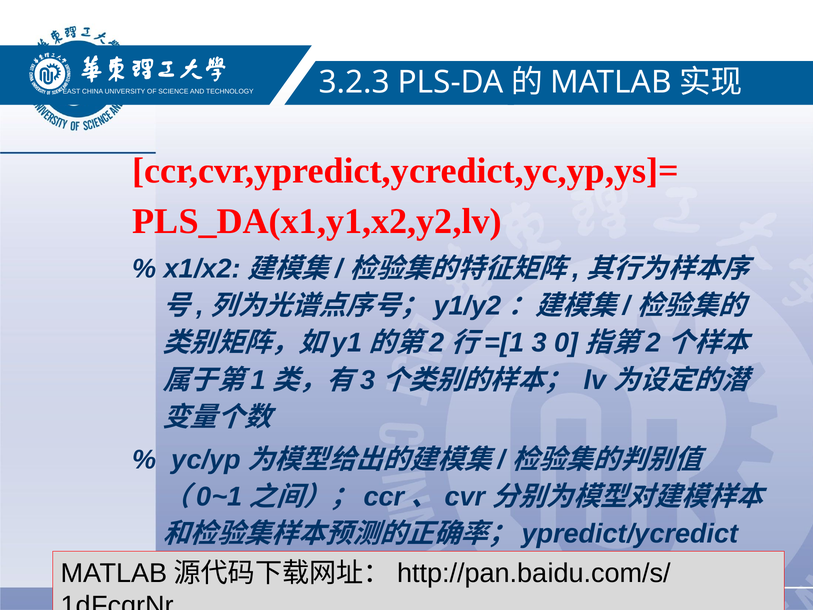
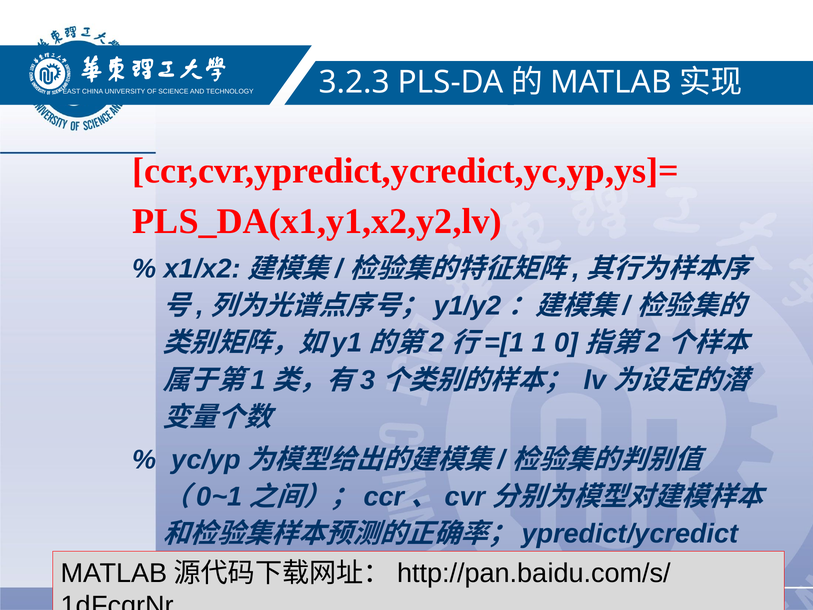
3: 3 -> 1
